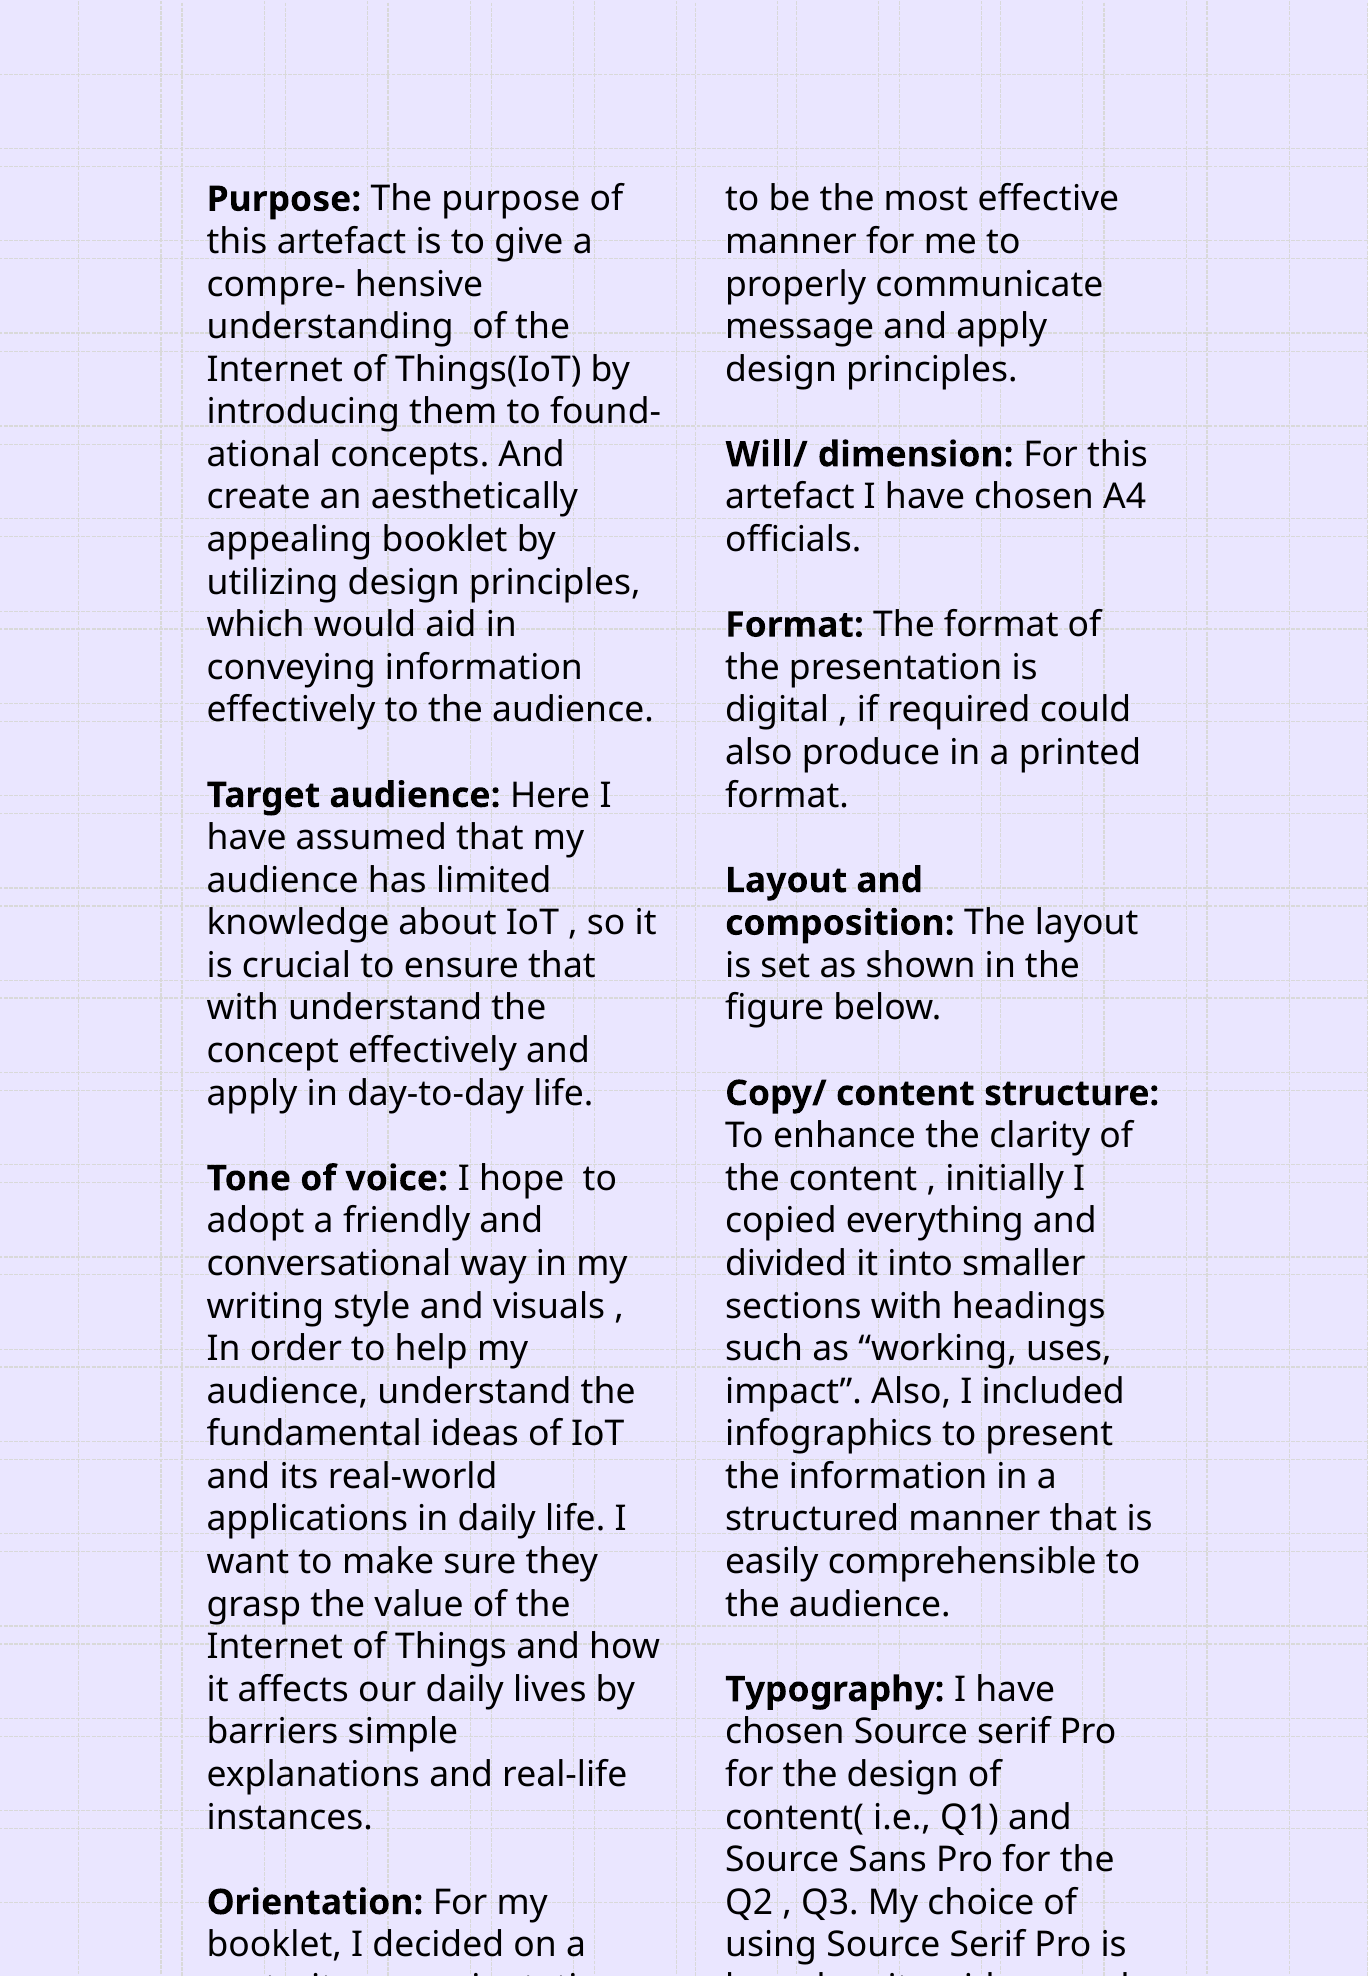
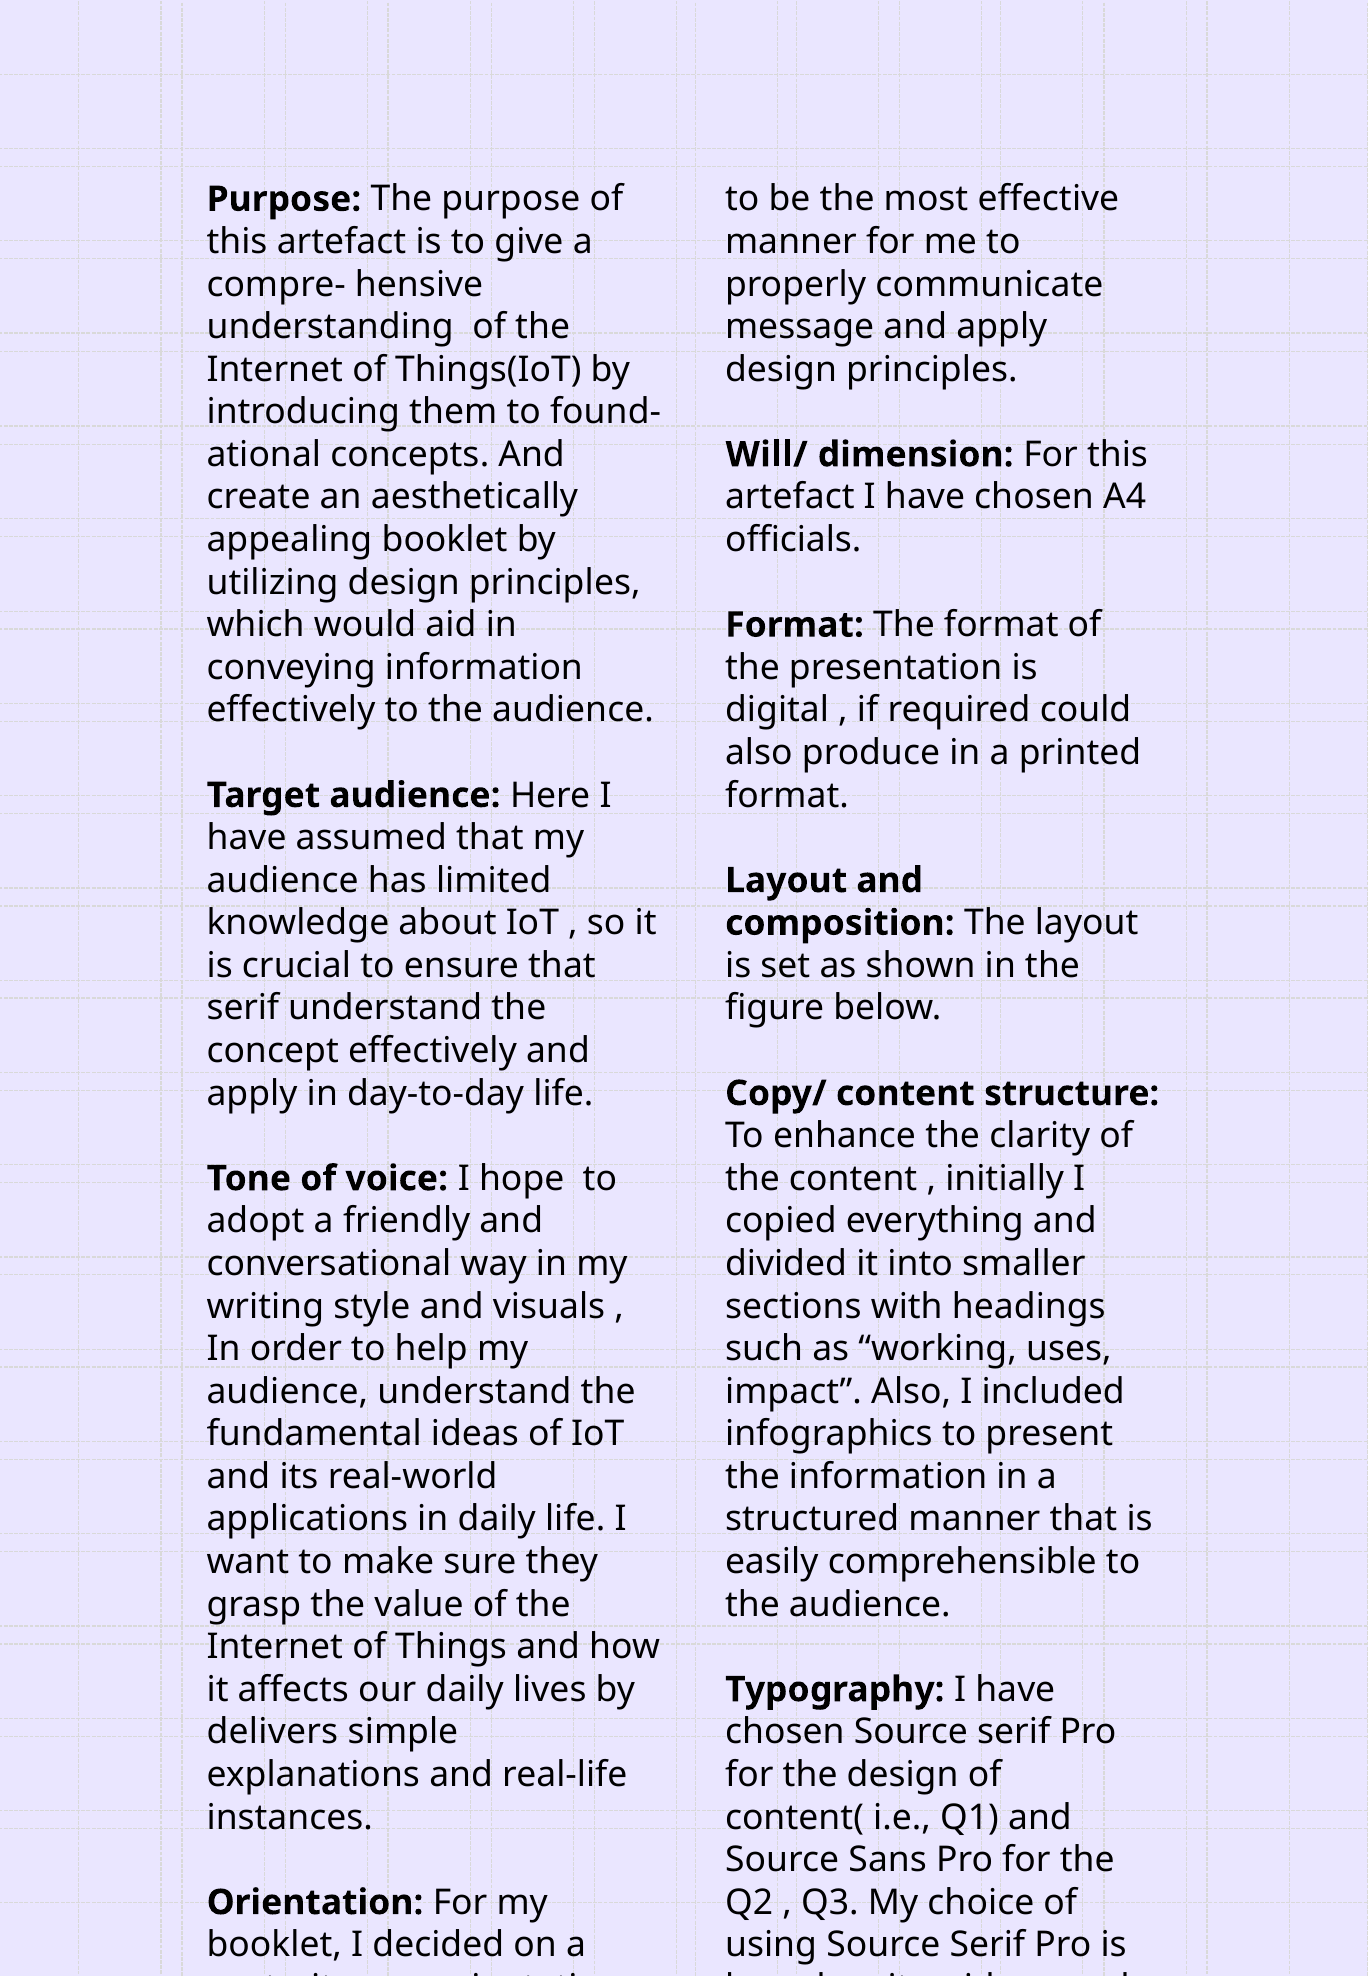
with at (243, 1008): with -> serif
barriers: barriers -> delivers
